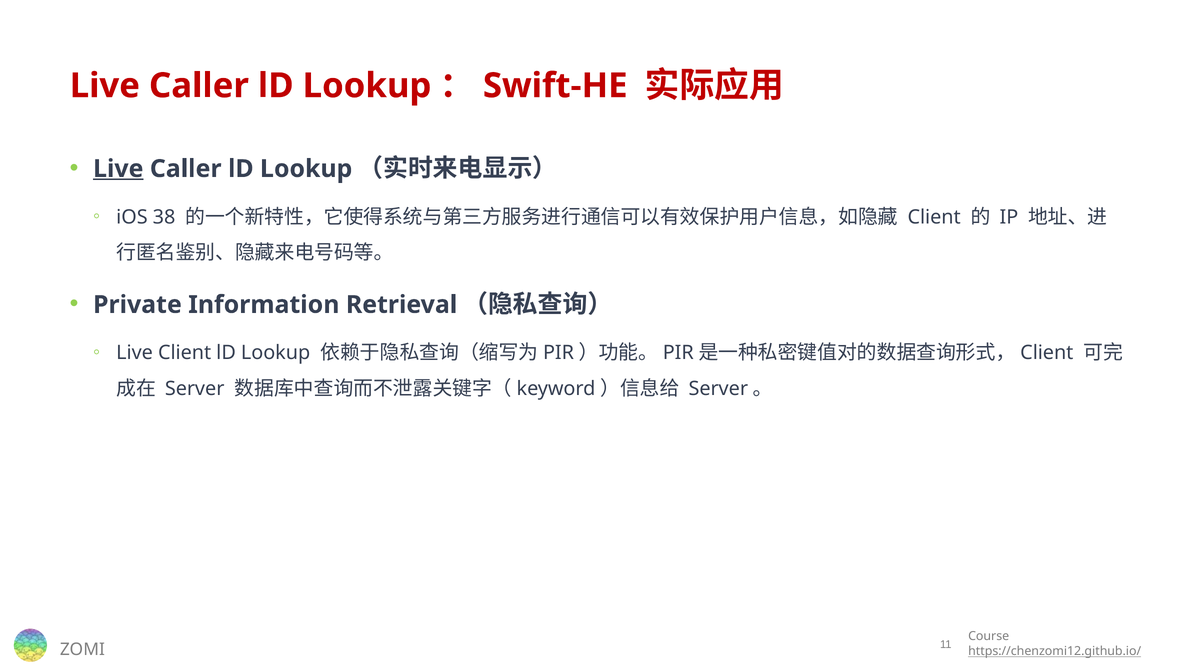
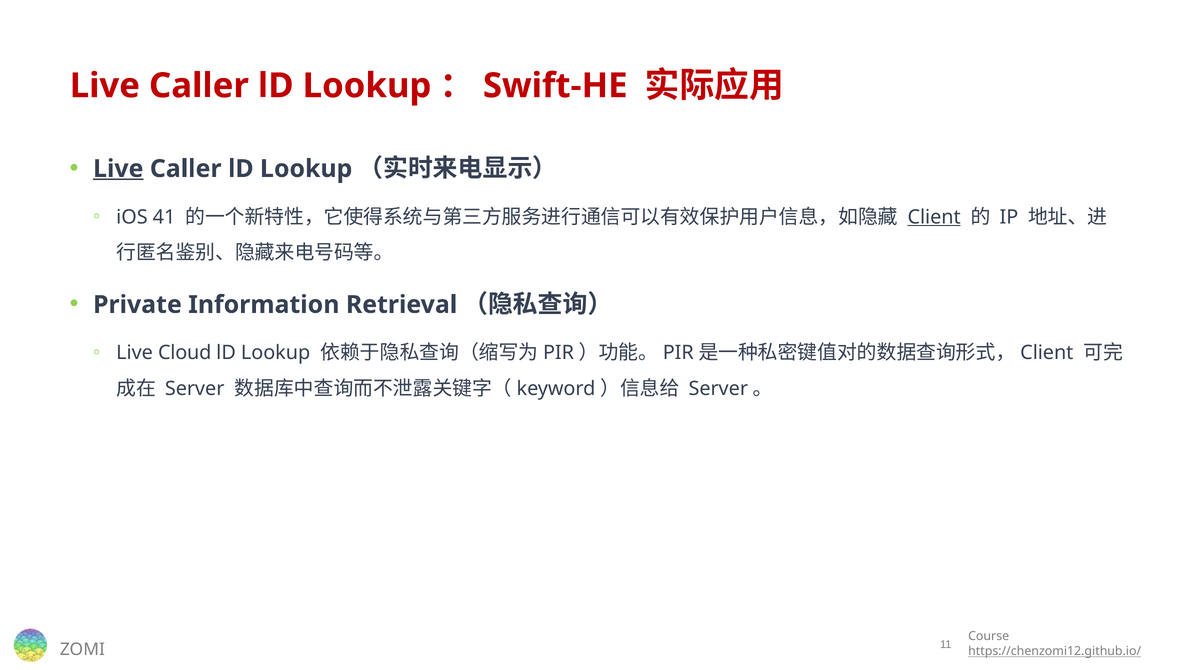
38: 38 -> 41
Client at (934, 217) underline: none -> present
Live Client: Client -> Cloud
